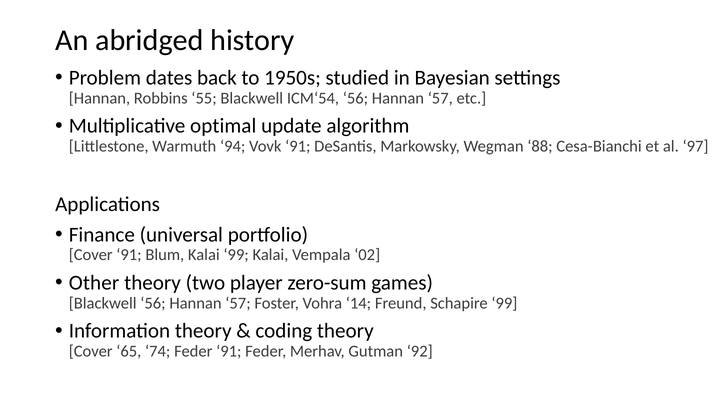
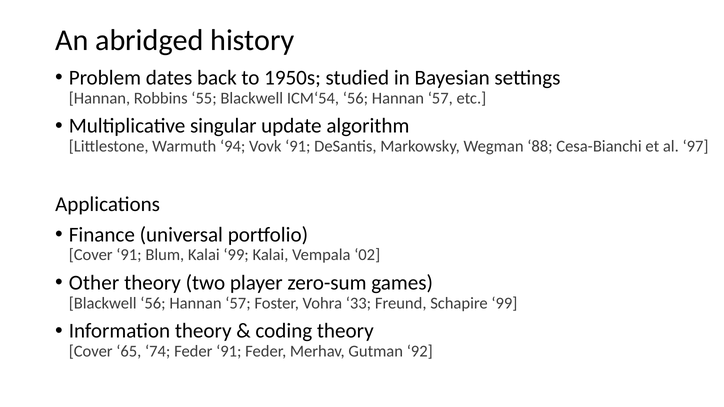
optimal: optimal -> singular
14: 14 -> 33
